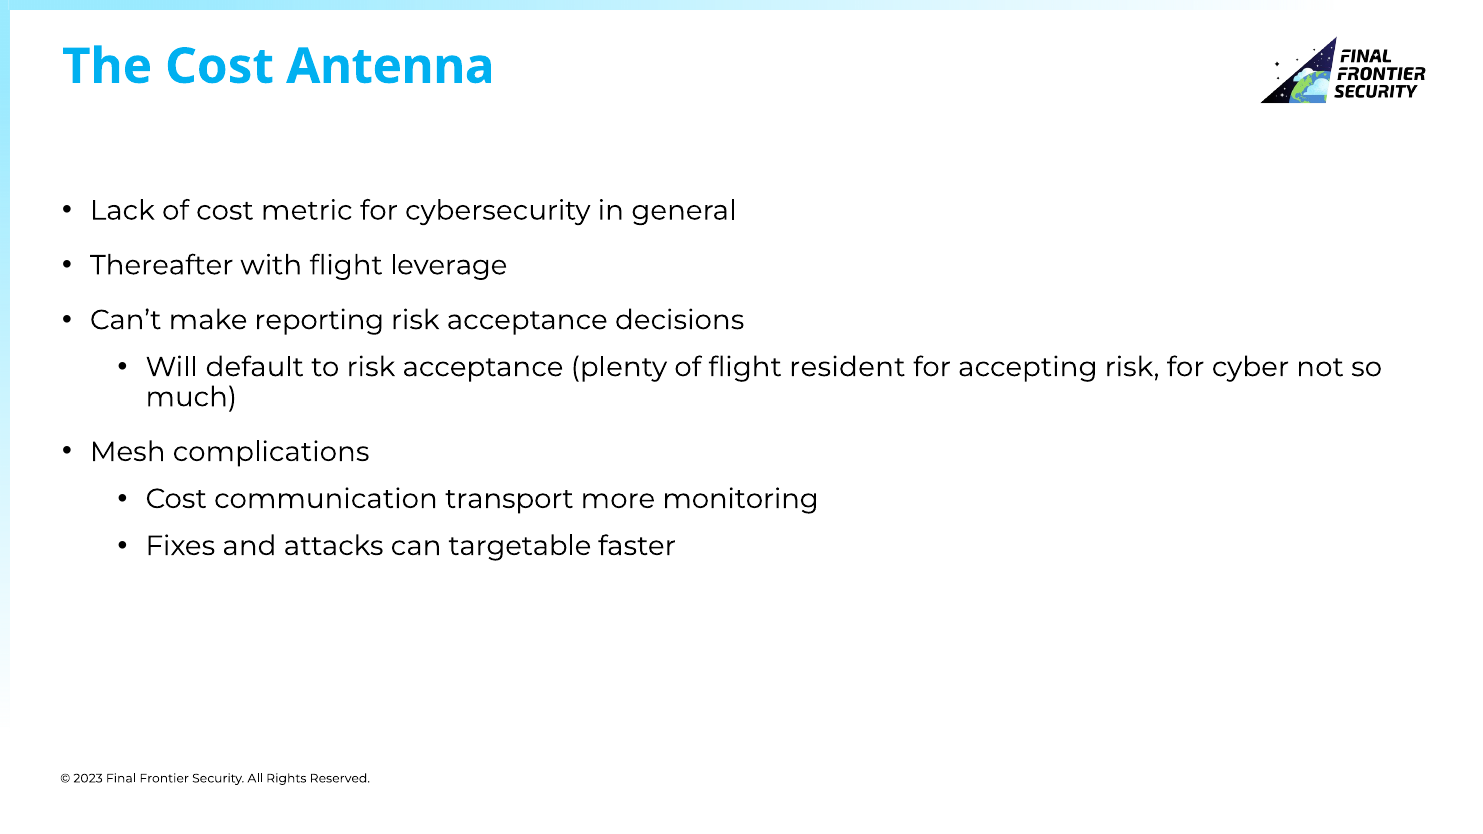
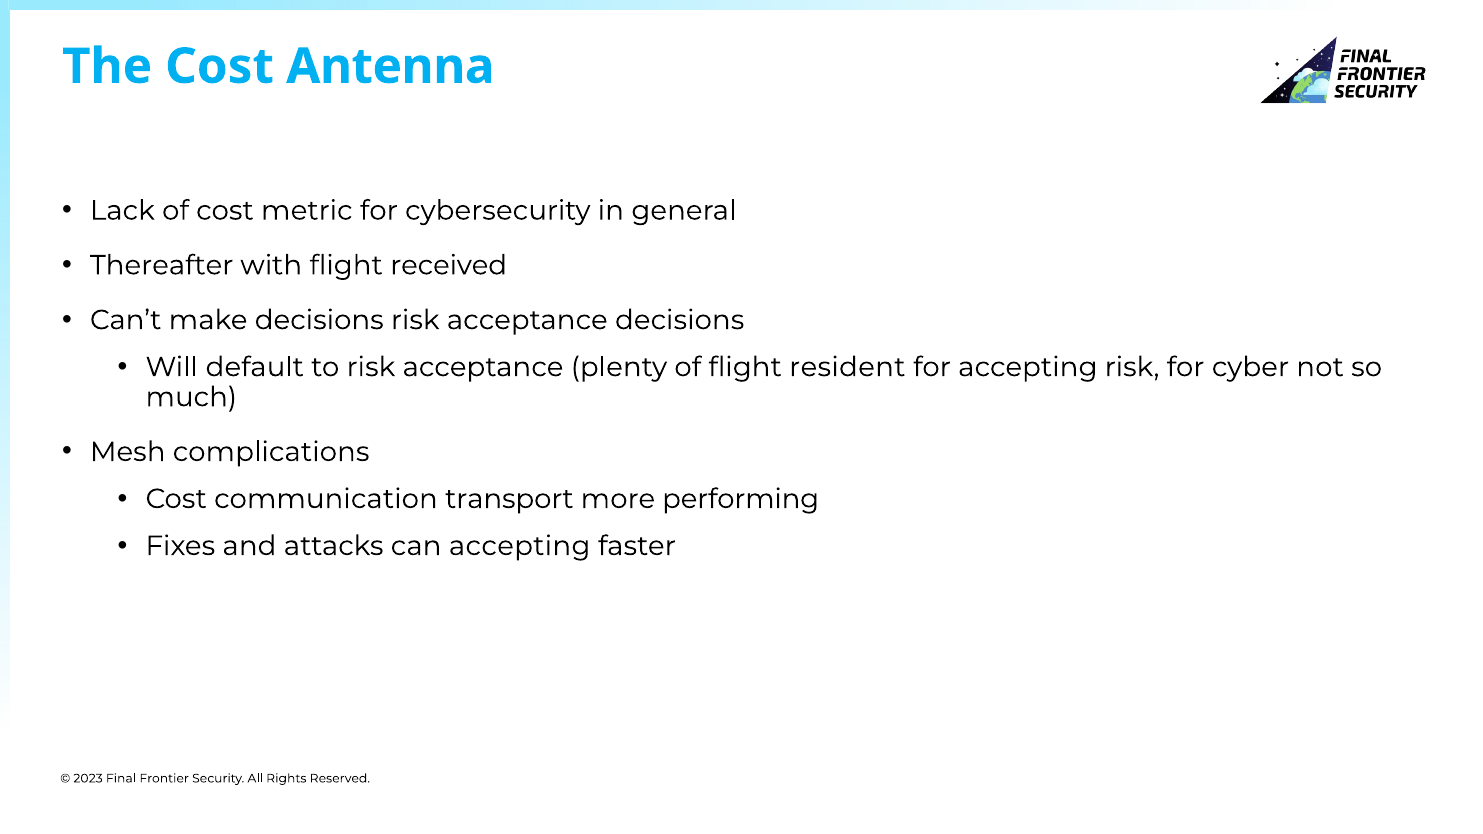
leverage: leverage -> received
make reporting: reporting -> decisions
monitoring: monitoring -> performing
can targetable: targetable -> accepting
